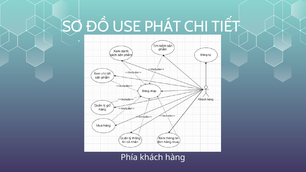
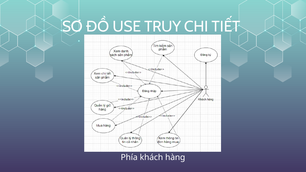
PHÁT: PHÁT -> TRUY
